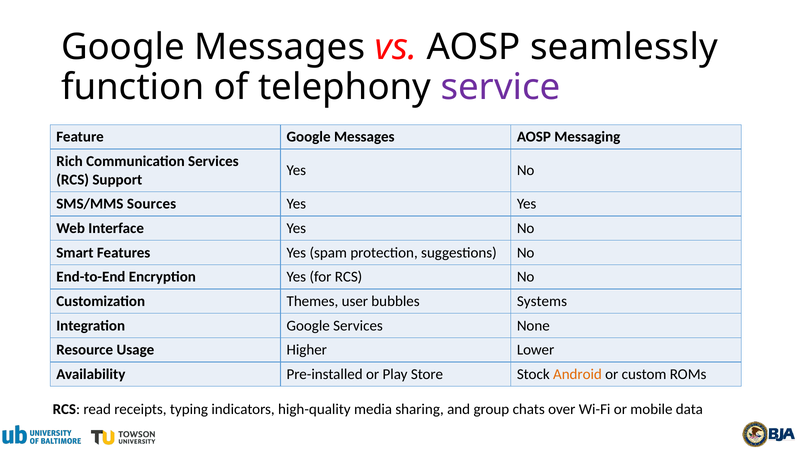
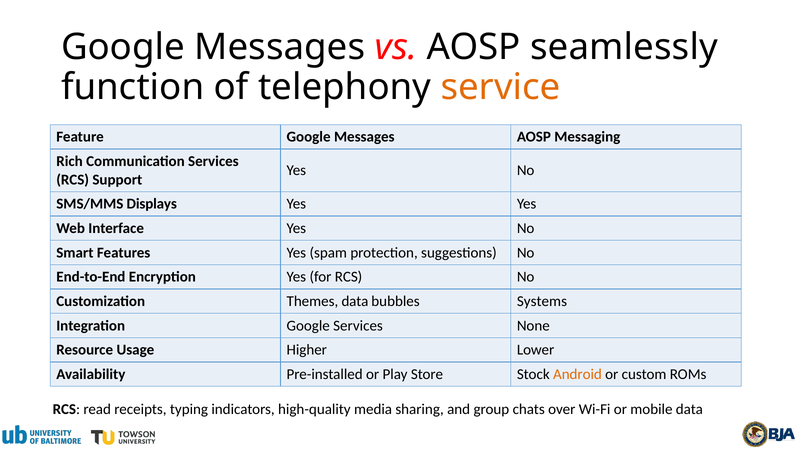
service colour: purple -> orange
Sources: Sources -> Displays
Themes user: user -> data
